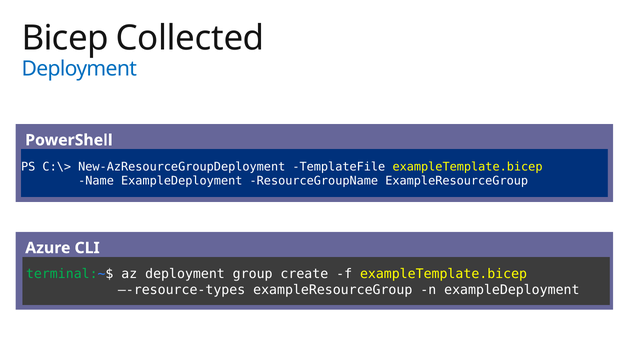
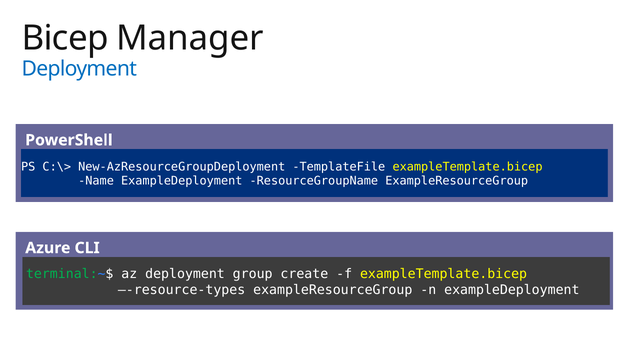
Collected: Collected -> Manager
